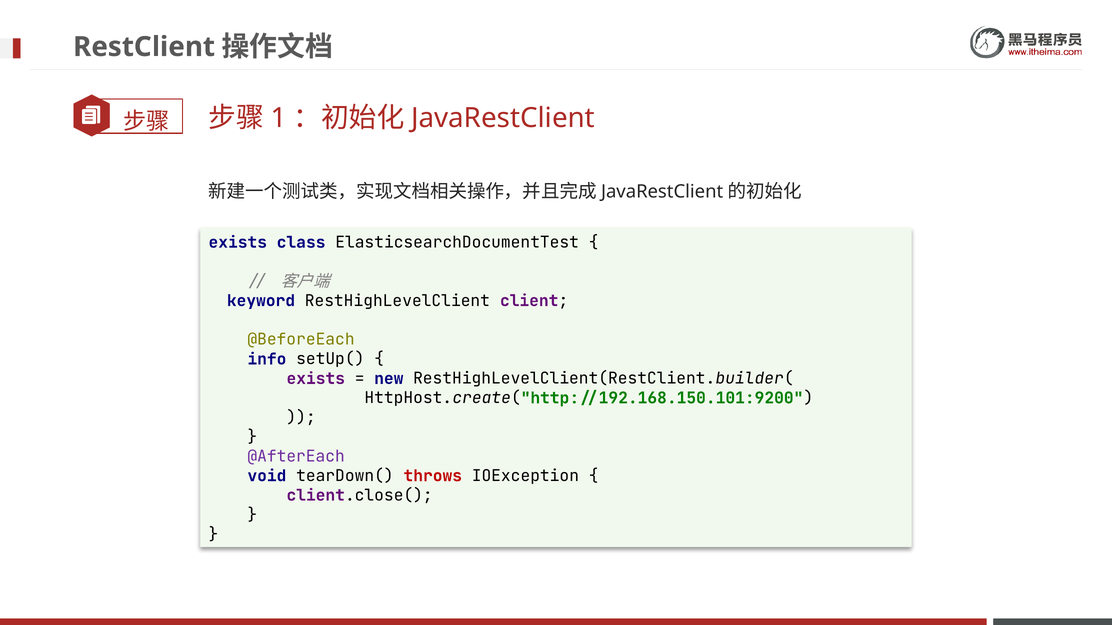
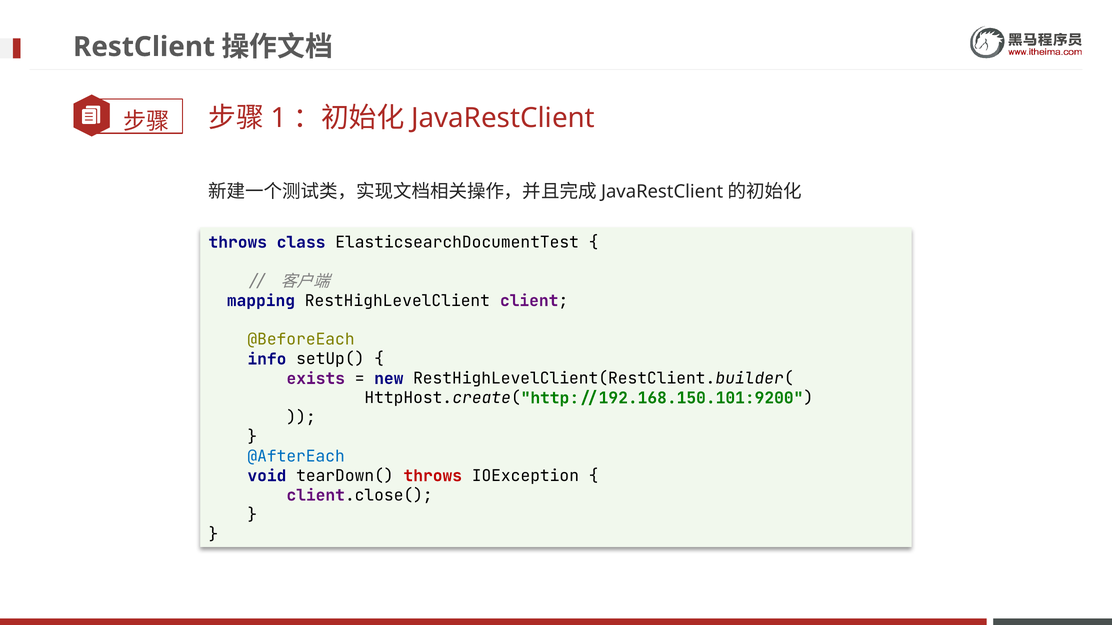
exists at (238, 243): exists -> throws
keyword: keyword -> mapping
@AfterEach colour: purple -> blue
